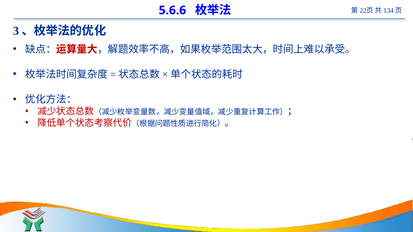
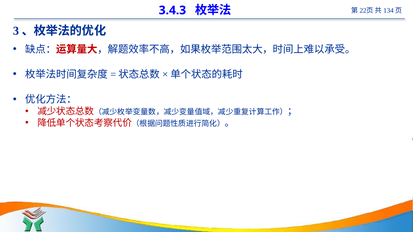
5.6.6: 5.6.6 -> 3.4.3
